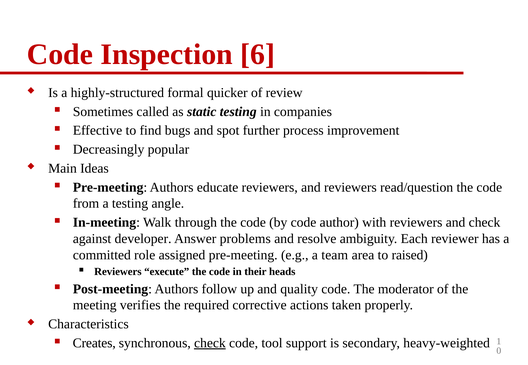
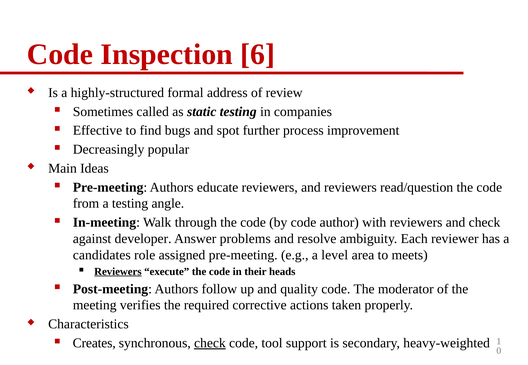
quicker: quicker -> address
committed: committed -> candidates
team: team -> level
raised: raised -> meets
Reviewers at (118, 272) underline: none -> present
